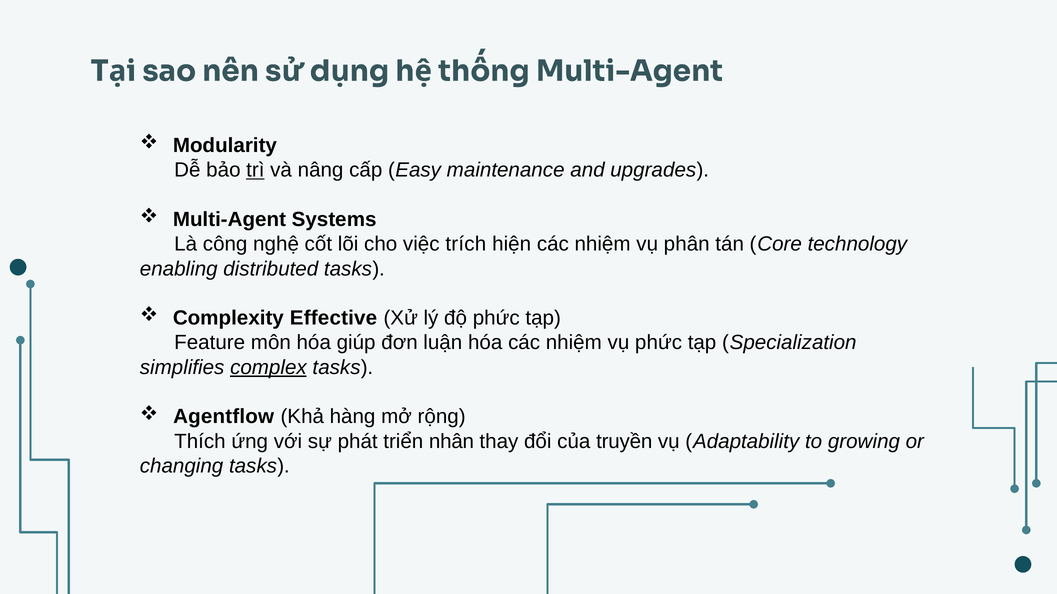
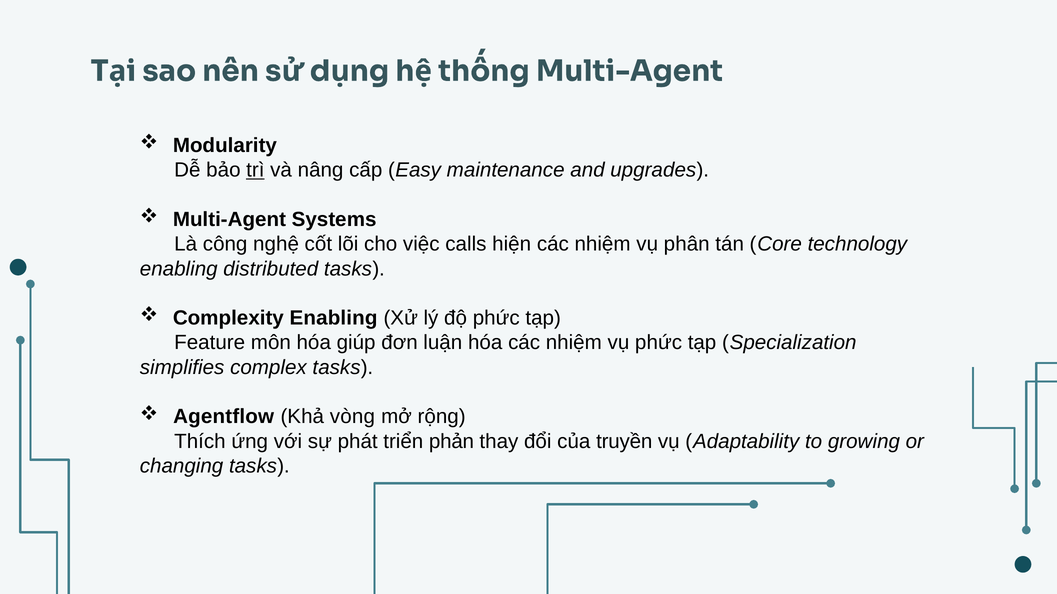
trích: trích -> calls
Complexity Effective: Effective -> Enabling
complex underline: present -> none
hàng: hàng -> vòng
nhân: nhân -> phản
